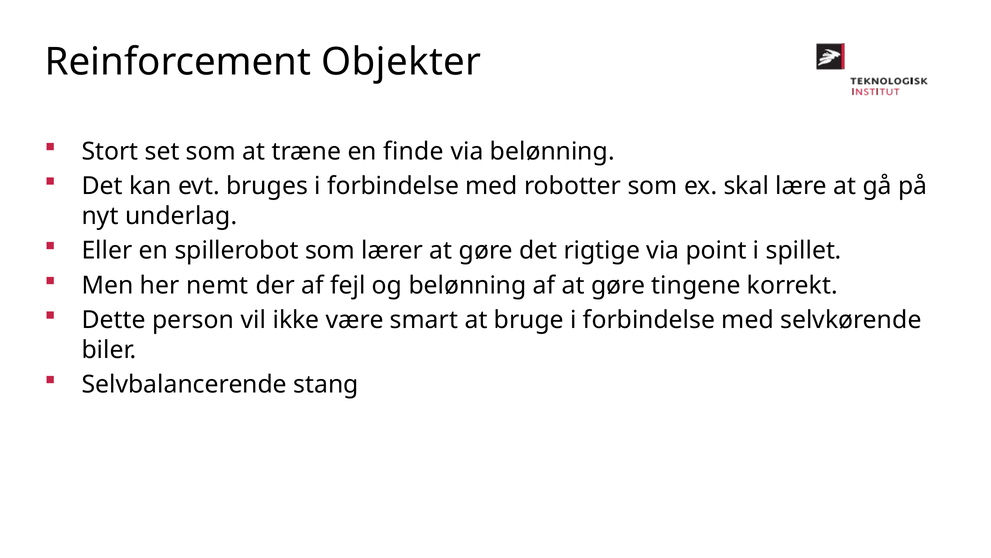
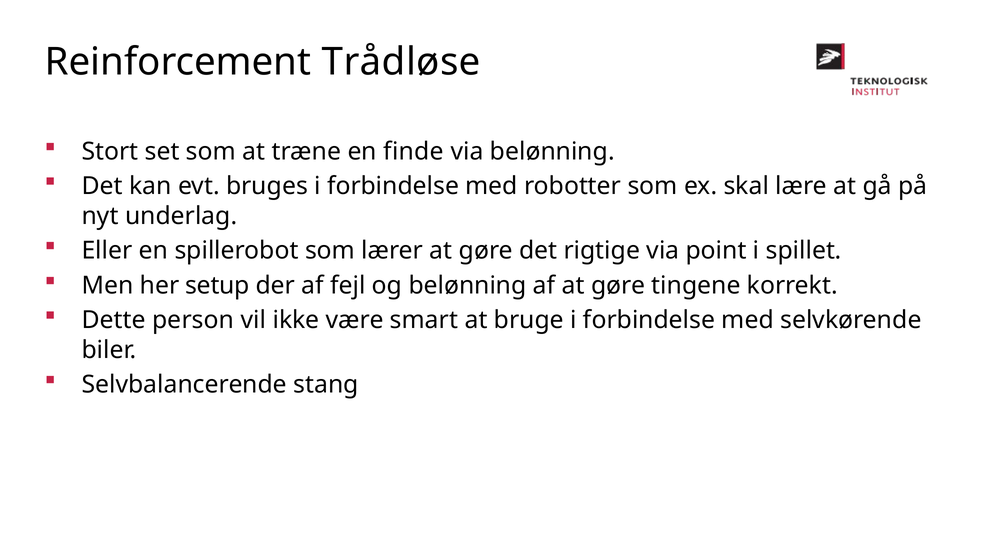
Objekter: Objekter -> Trådløse
nemt: nemt -> setup
